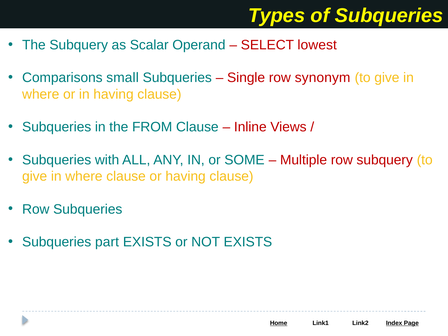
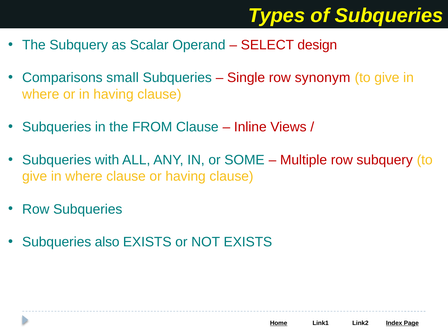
lowest: lowest -> design
part: part -> also
